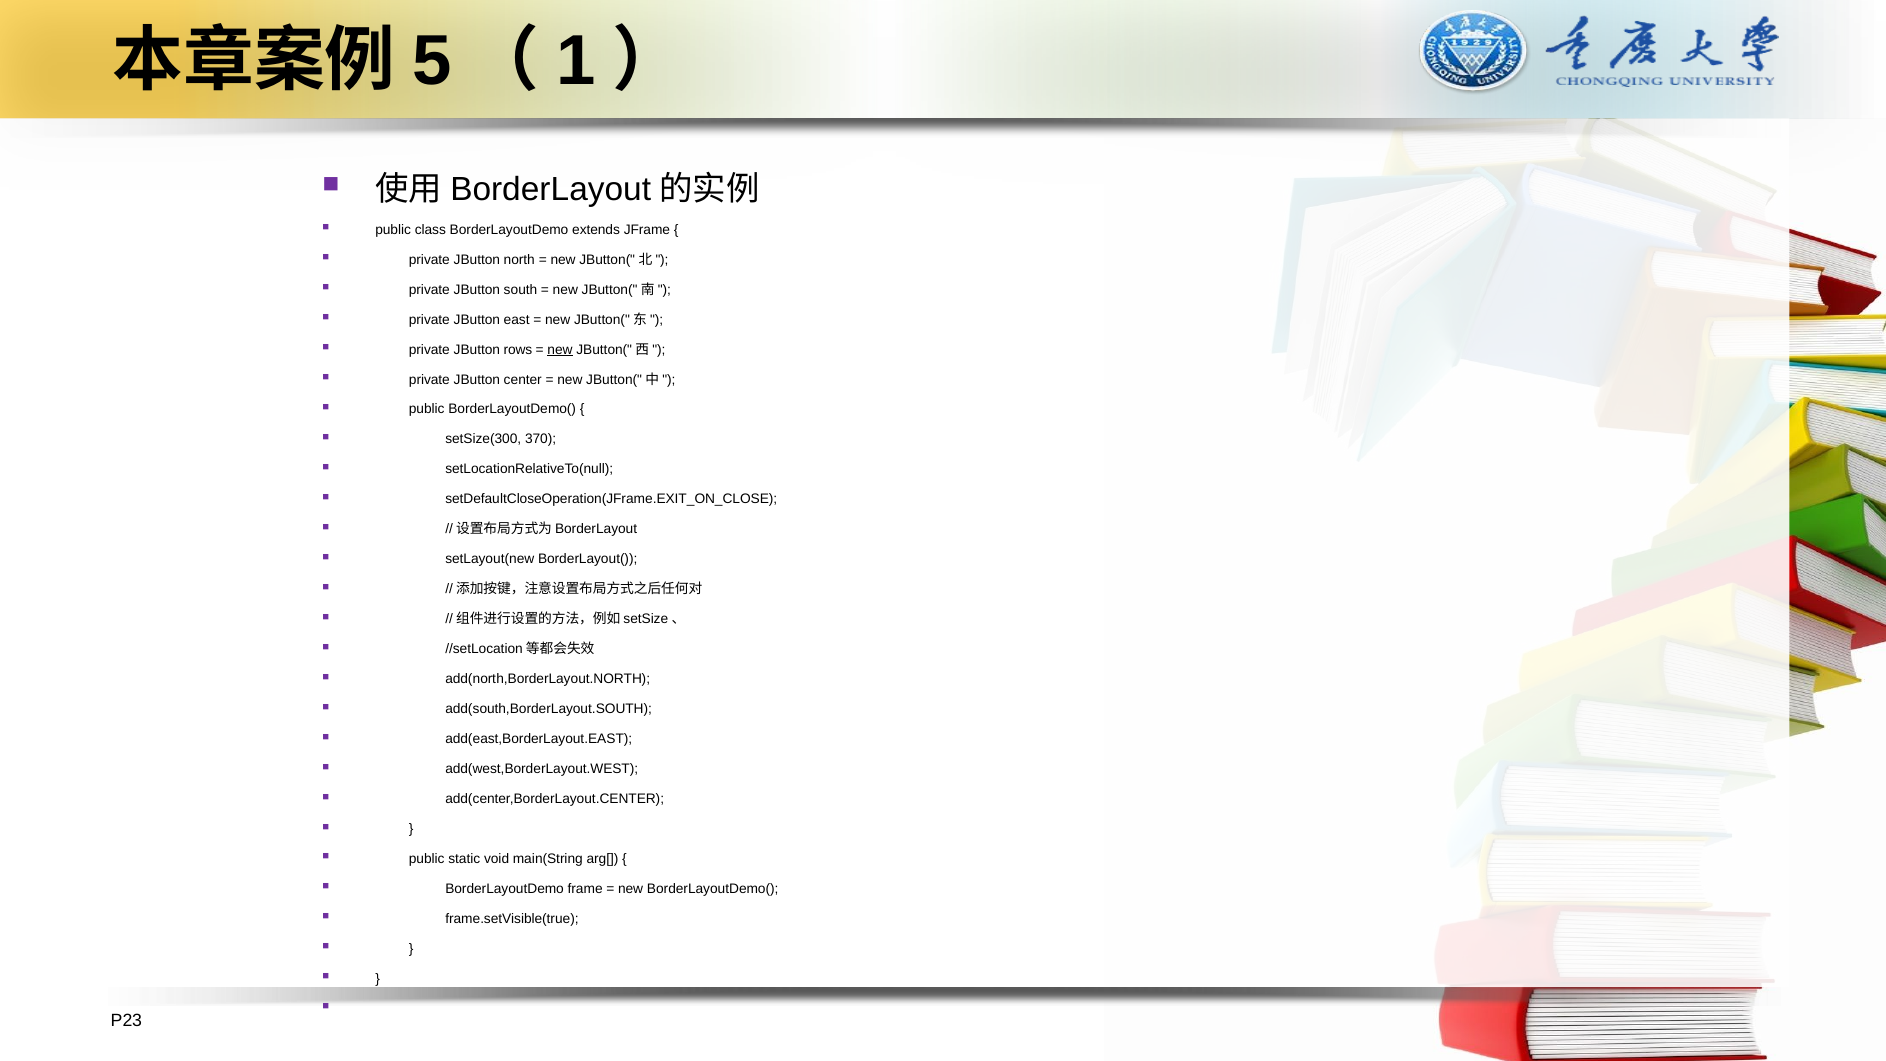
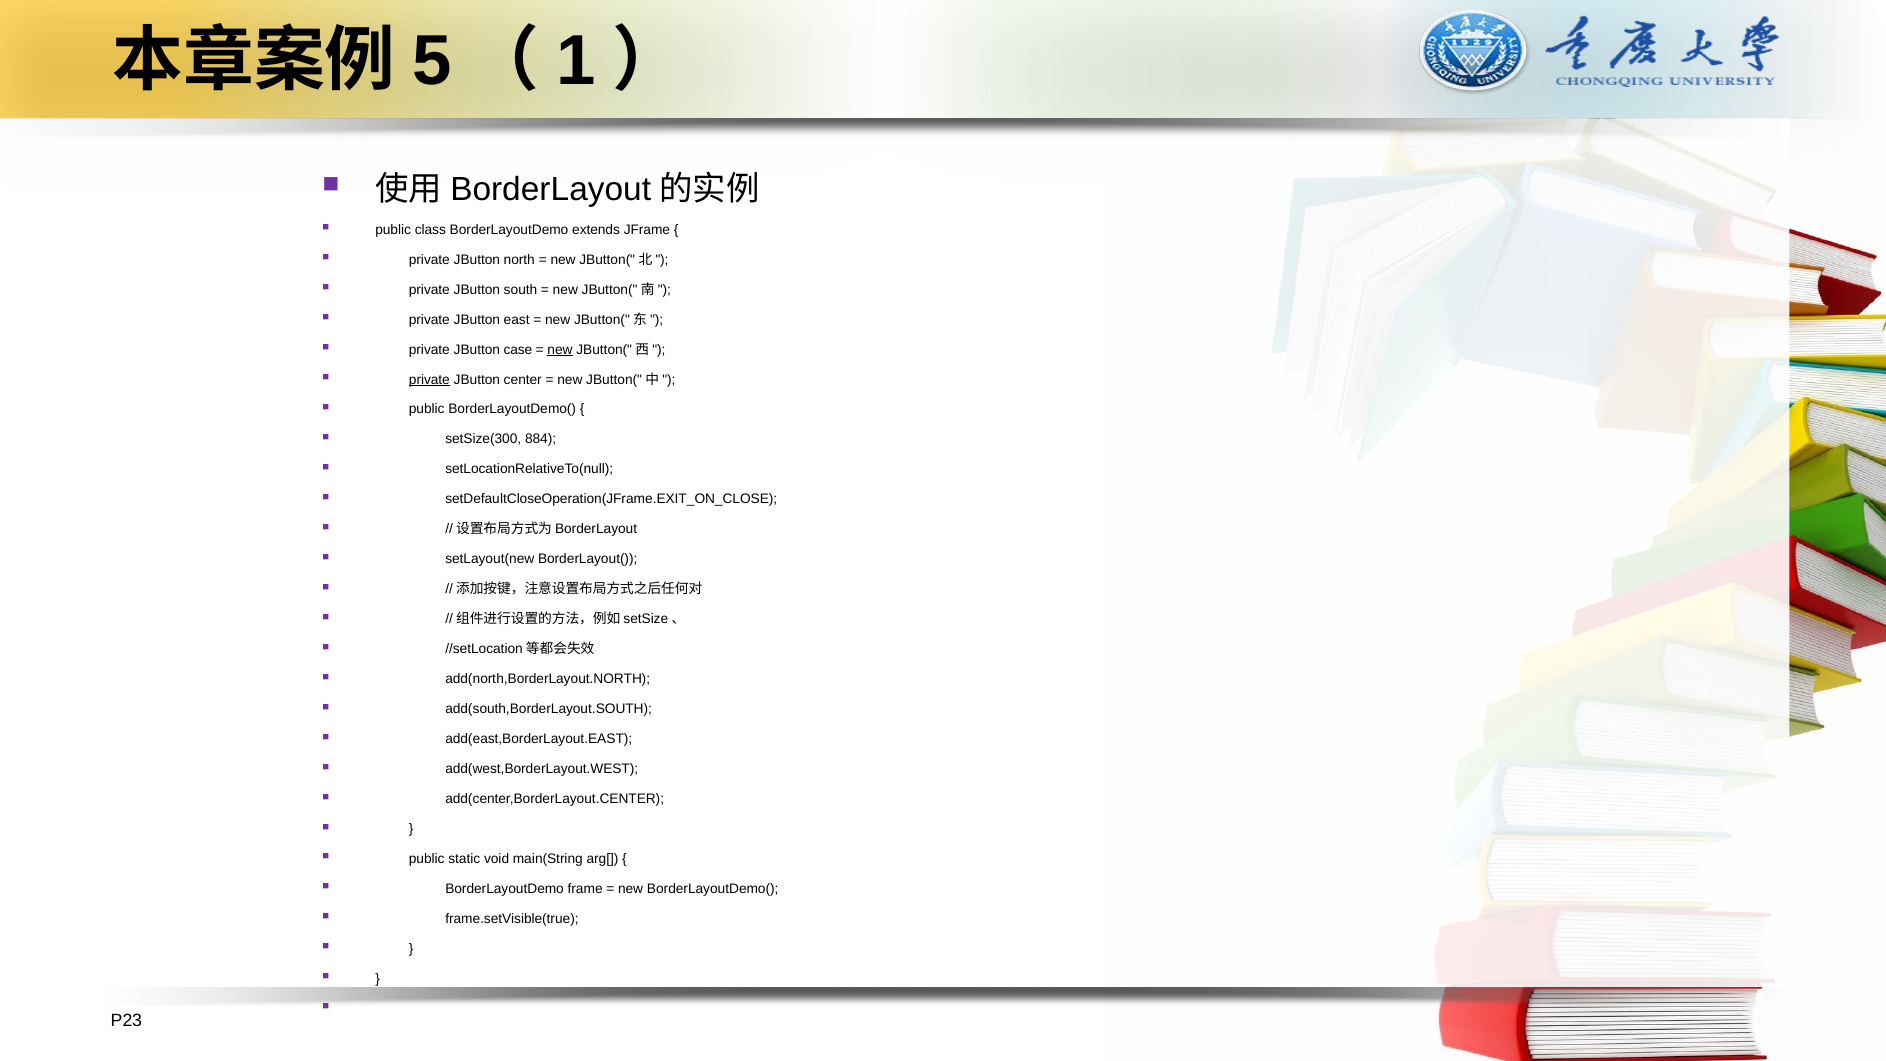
rows: rows -> case
private at (429, 379) underline: none -> present
370: 370 -> 884
